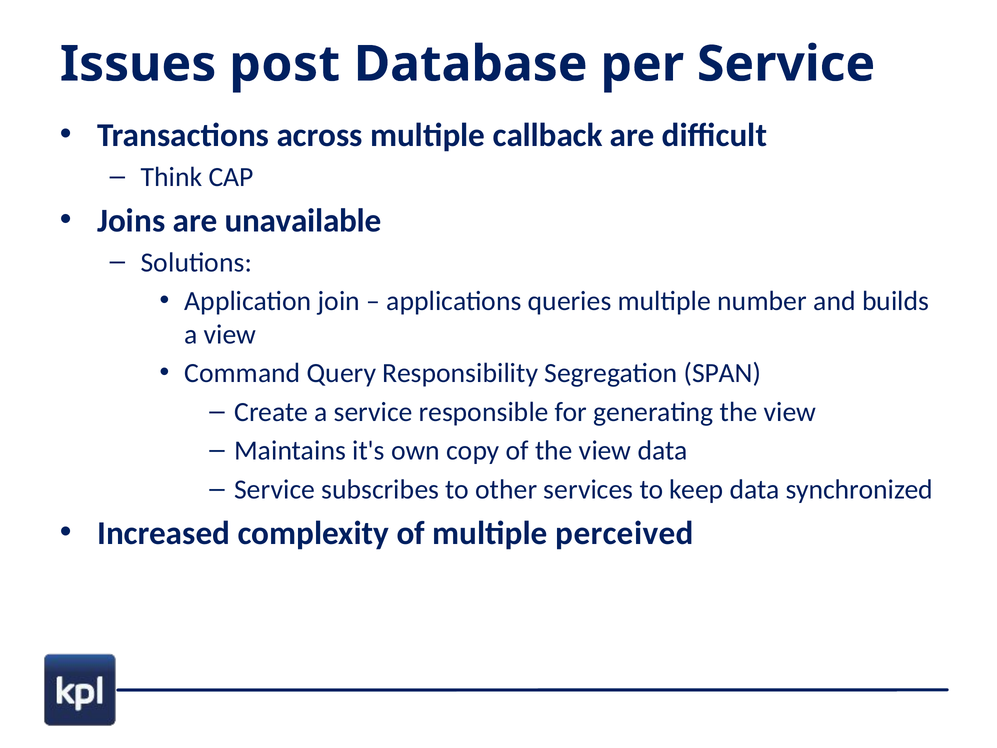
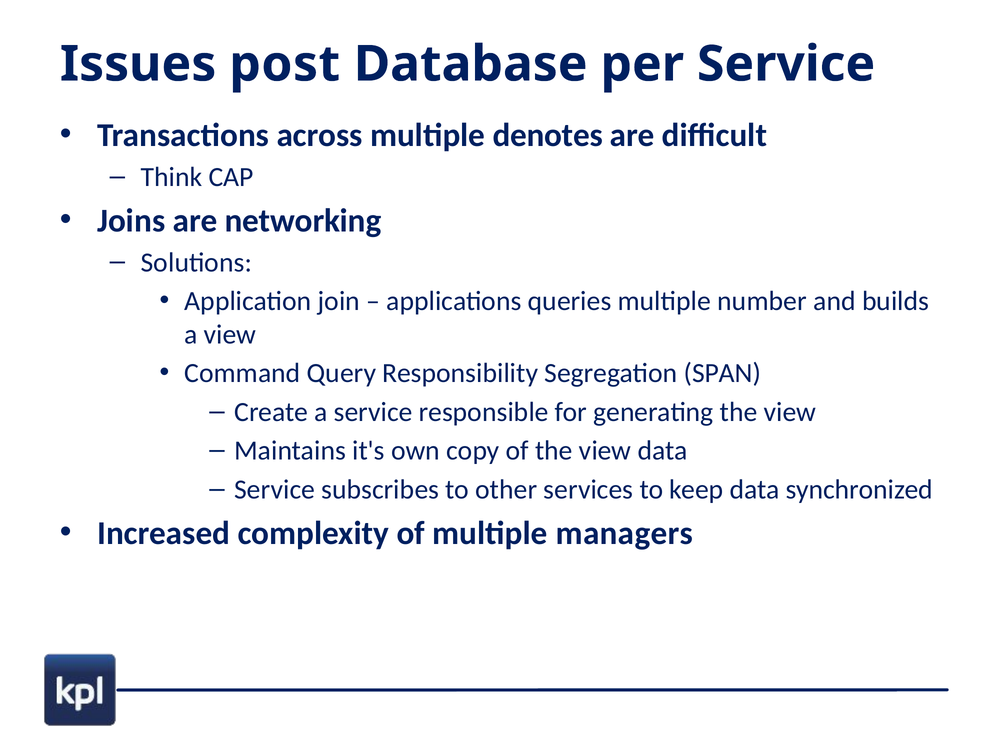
callback: callback -> denotes
unavailable: unavailable -> networking
perceived: perceived -> managers
